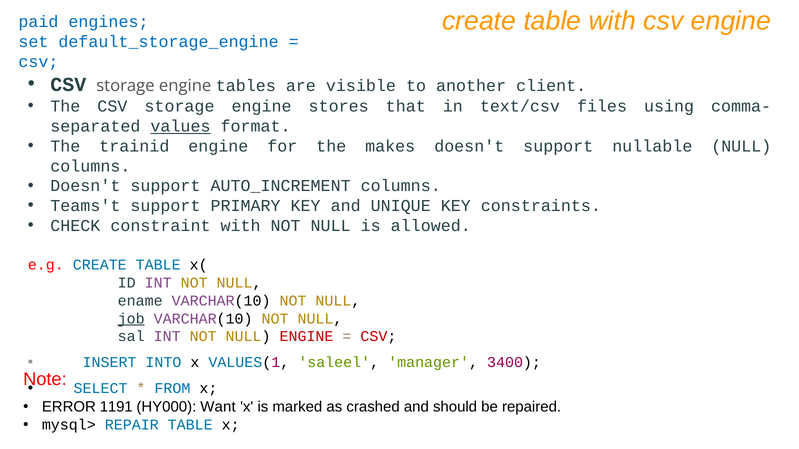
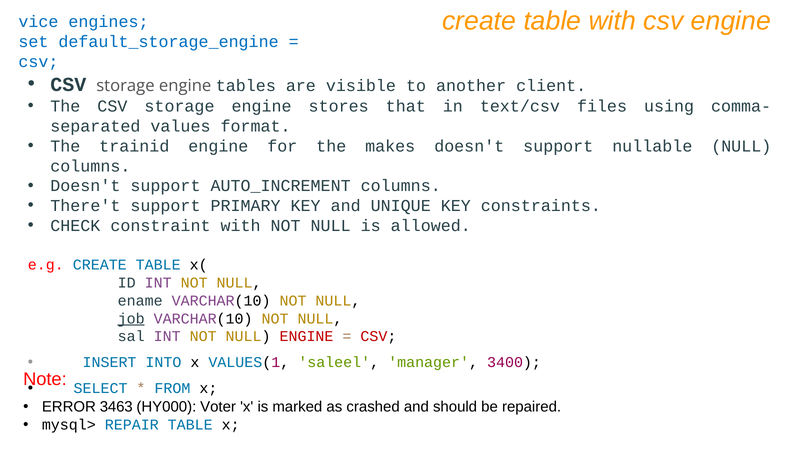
paid: paid -> vice
values underline: present -> none
Teams't: Teams't -> There't
1191: 1191 -> 3463
Want: Want -> Voter
